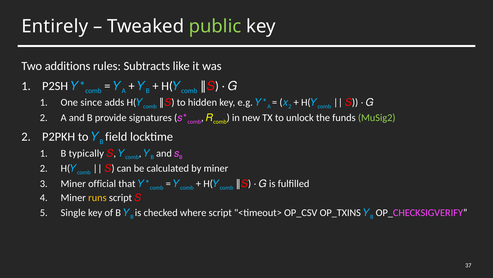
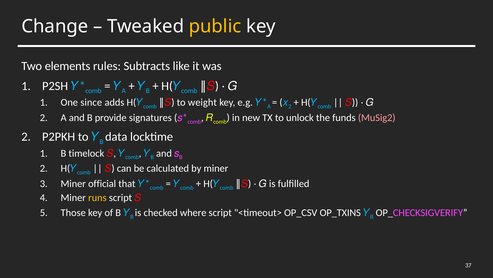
Entirely: Entirely -> Change
public colour: light green -> yellow
additions: additions -> elements
hidden: hidden -> weight
MuSig2 colour: light green -> pink
field: field -> data
typically: typically -> timelock
Single: Single -> Those
